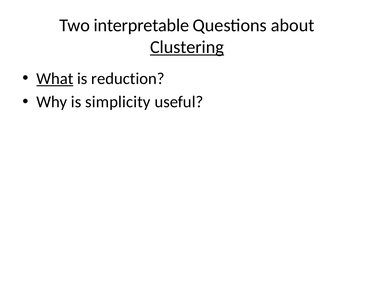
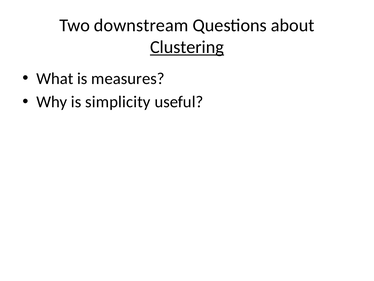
interpretable: interpretable -> downstream
What underline: present -> none
reduction: reduction -> measures
